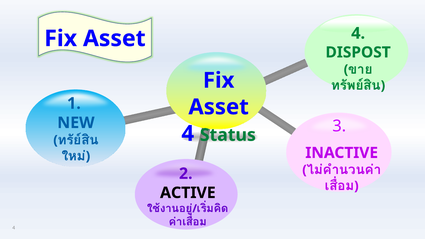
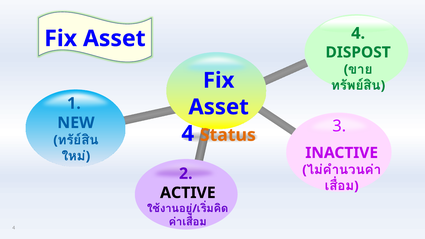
Status colour: green -> orange
